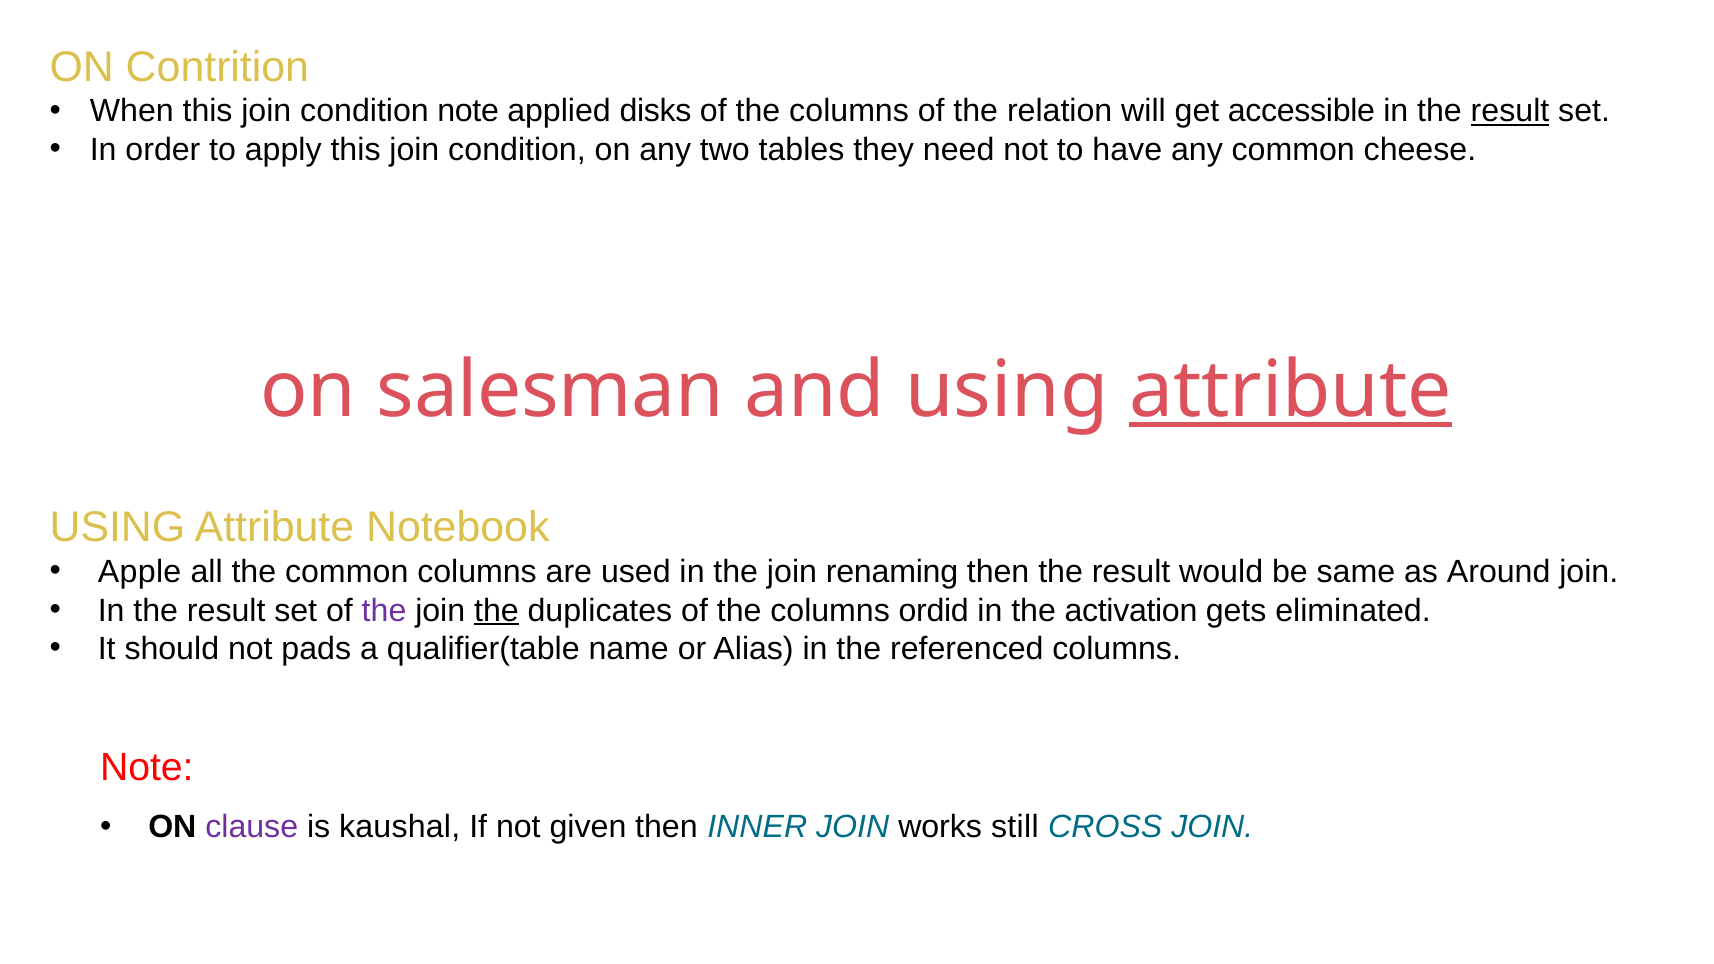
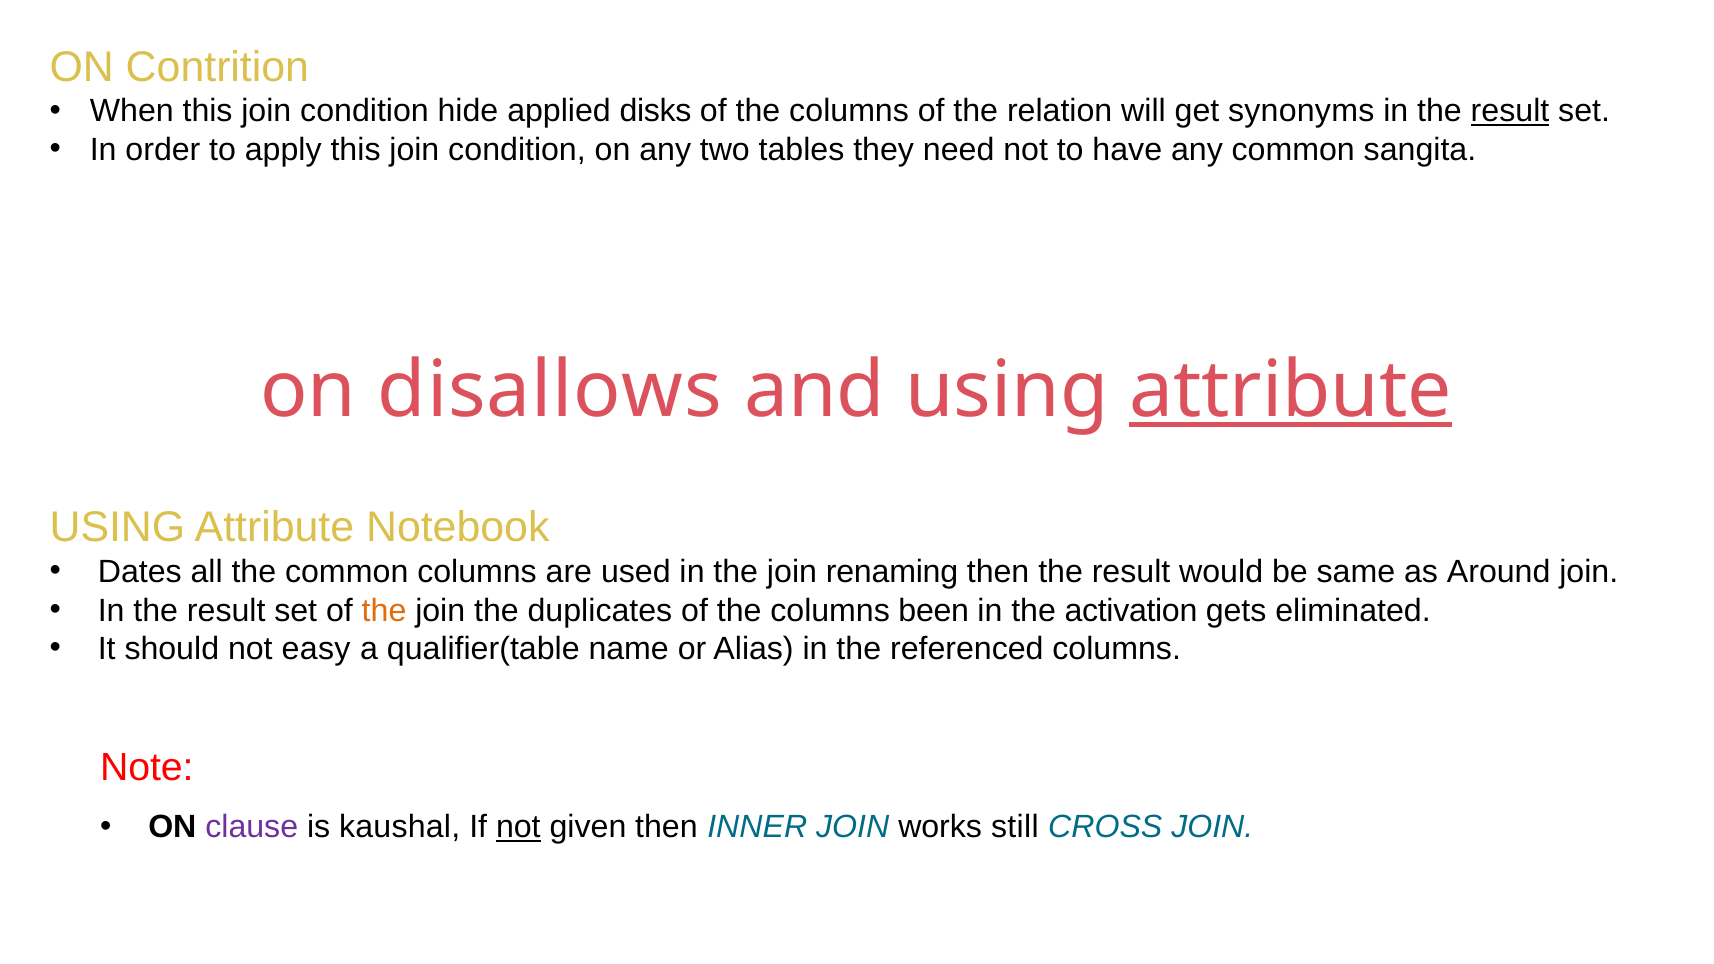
condition note: note -> hide
accessible: accessible -> synonyms
cheese: cheese -> sangita
salesman: salesman -> disallows
Apple: Apple -> Dates
the at (384, 611) colour: purple -> orange
the at (496, 611) underline: present -> none
ordid: ordid -> been
pads: pads -> easy
not at (518, 827) underline: none -> present
